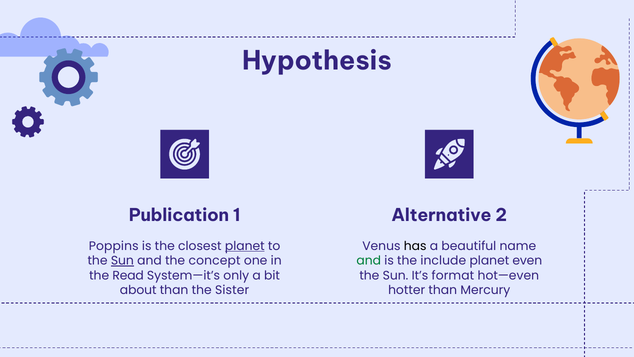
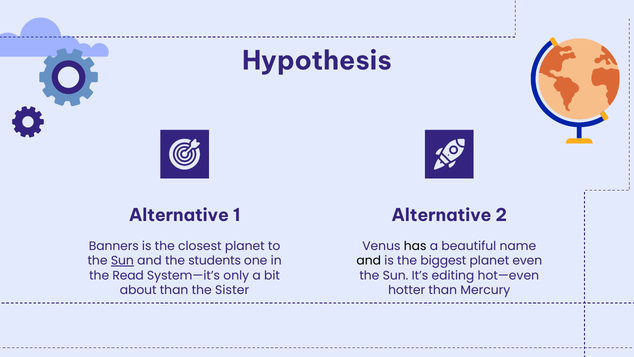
Publication at (179, 215): Publication -> Alternative
Poppins: Poppins -> Banners
planet at (245, 246) underline: present -> none
concept: concept -> students
and at (369, 260) colour: green -> black
include: include -> biggest
format: format -> editing
